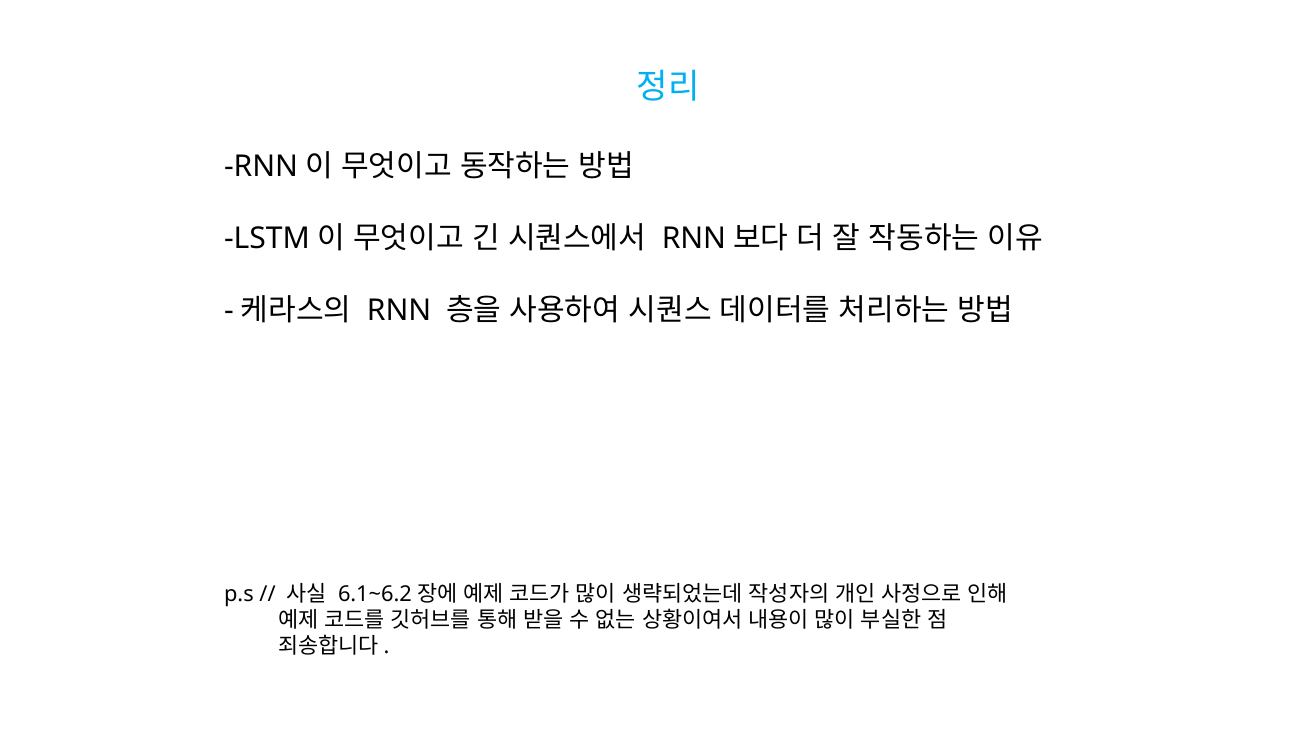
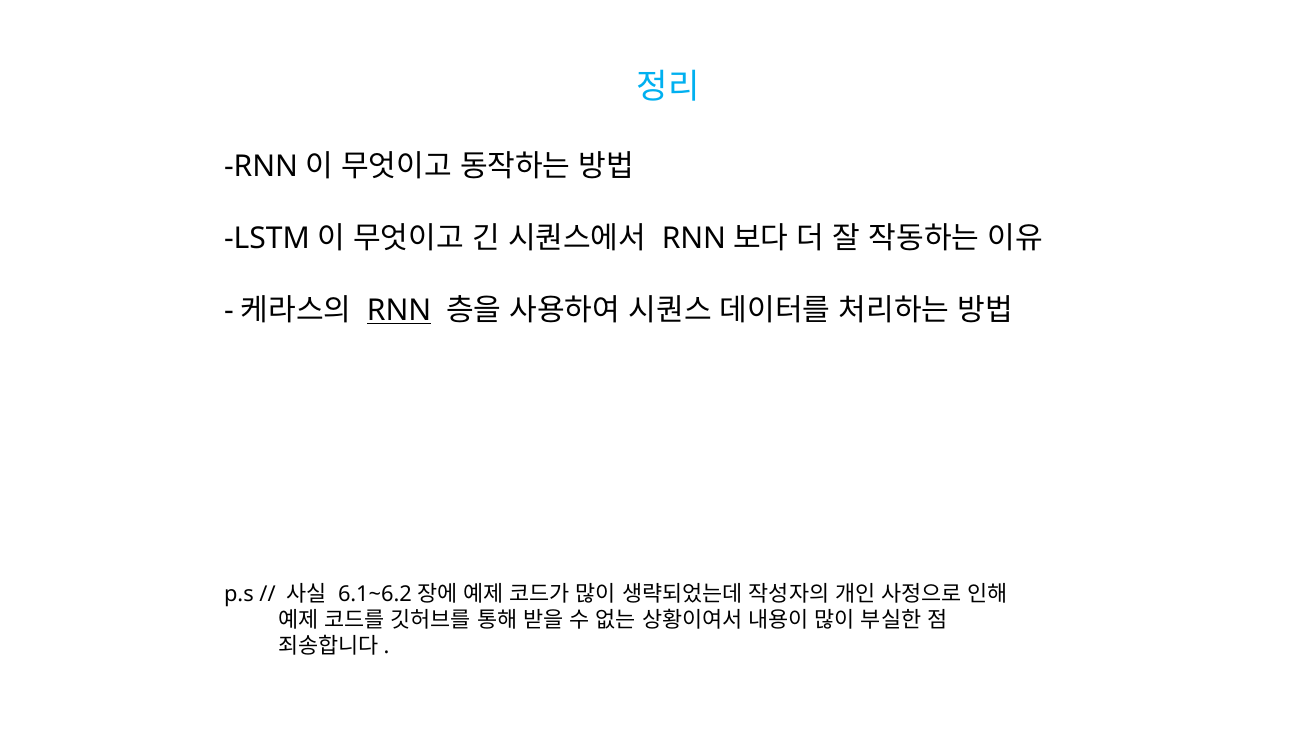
RNN at (399, 310) underline: none -> present
